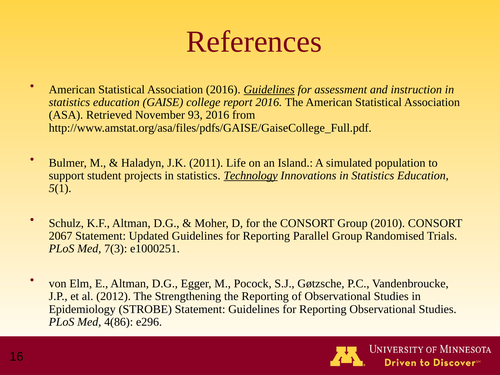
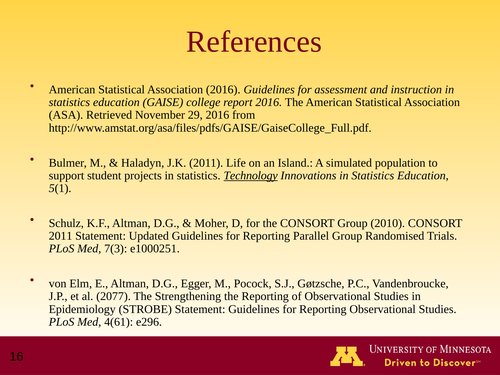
Guidelines at (269, 90) underline: present -> none
93: 93 -> 29
2067 at (61, 236): 2067 -> 2011
2012: 2012 -> 2077
4(86: 4(86 -> 4(61
